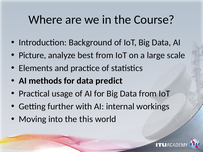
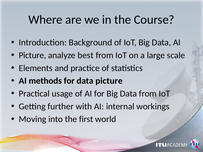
data predict: predict -> picture
this: this -> first
